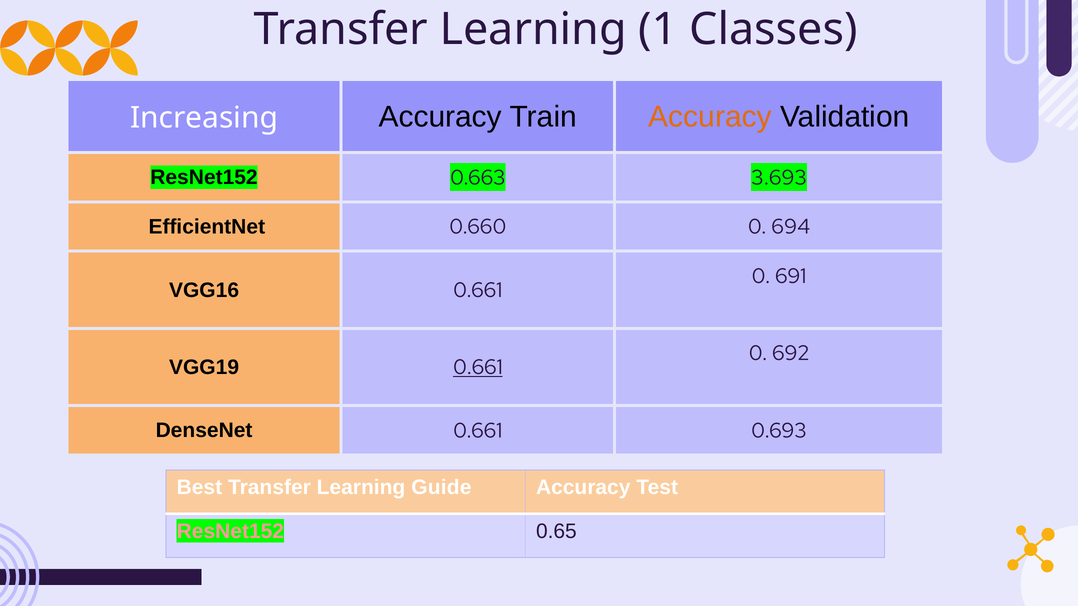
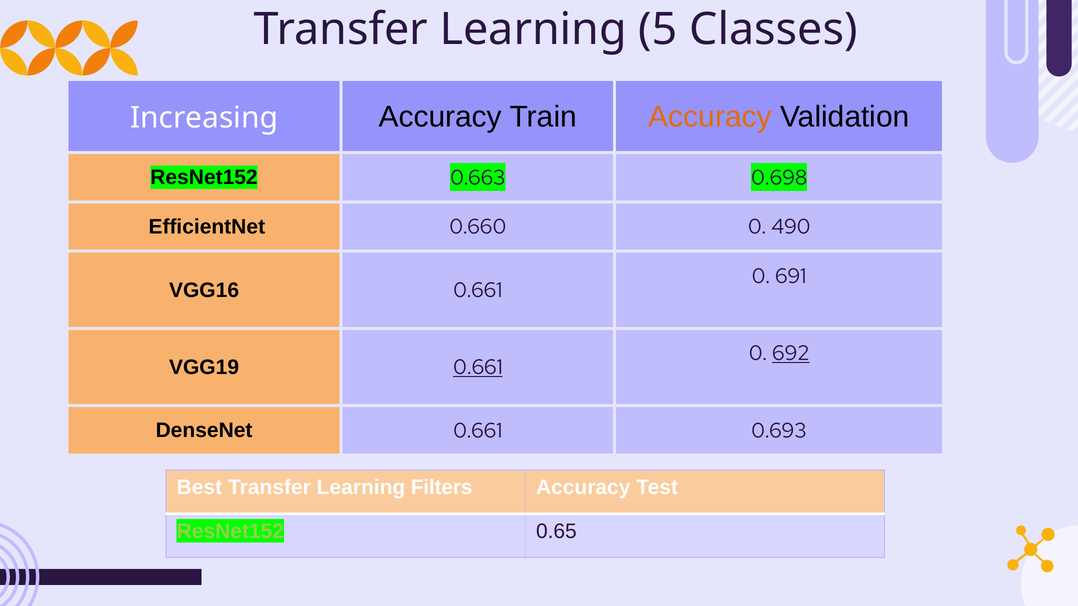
1: 1 -> 5
3.693: 3.693 -> 0.698
694: 694 -> 490
692 underline: none -> present
Guide: Guide -> Filters
ResNet152 at (230, 532) colour: pink -> light green
